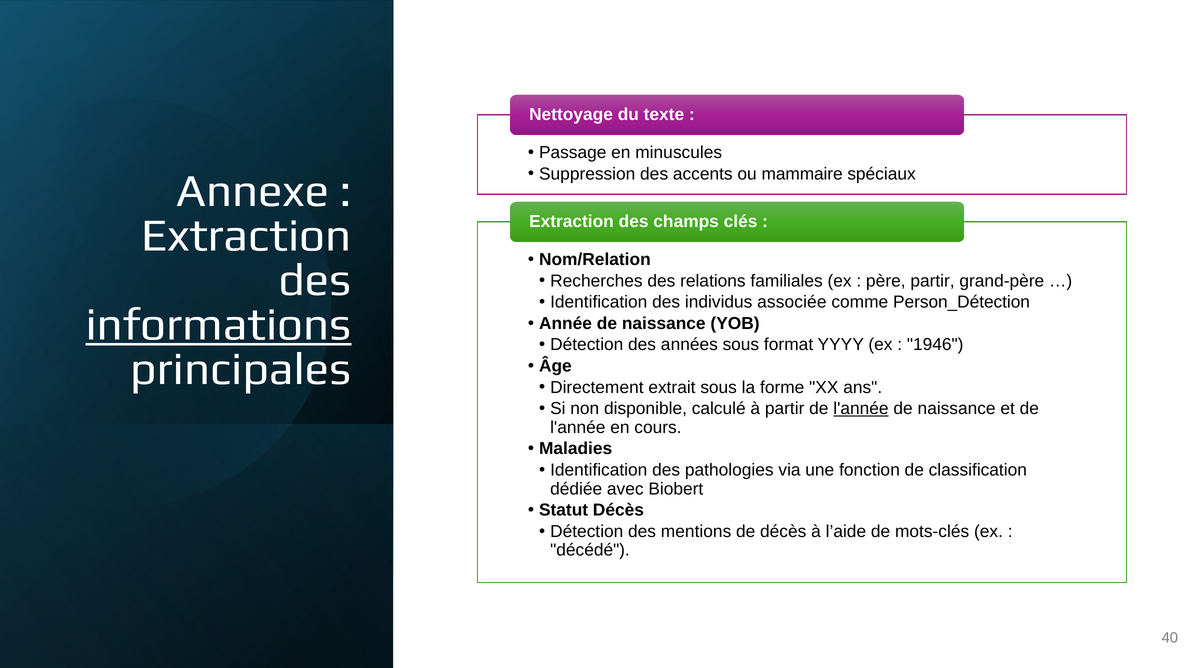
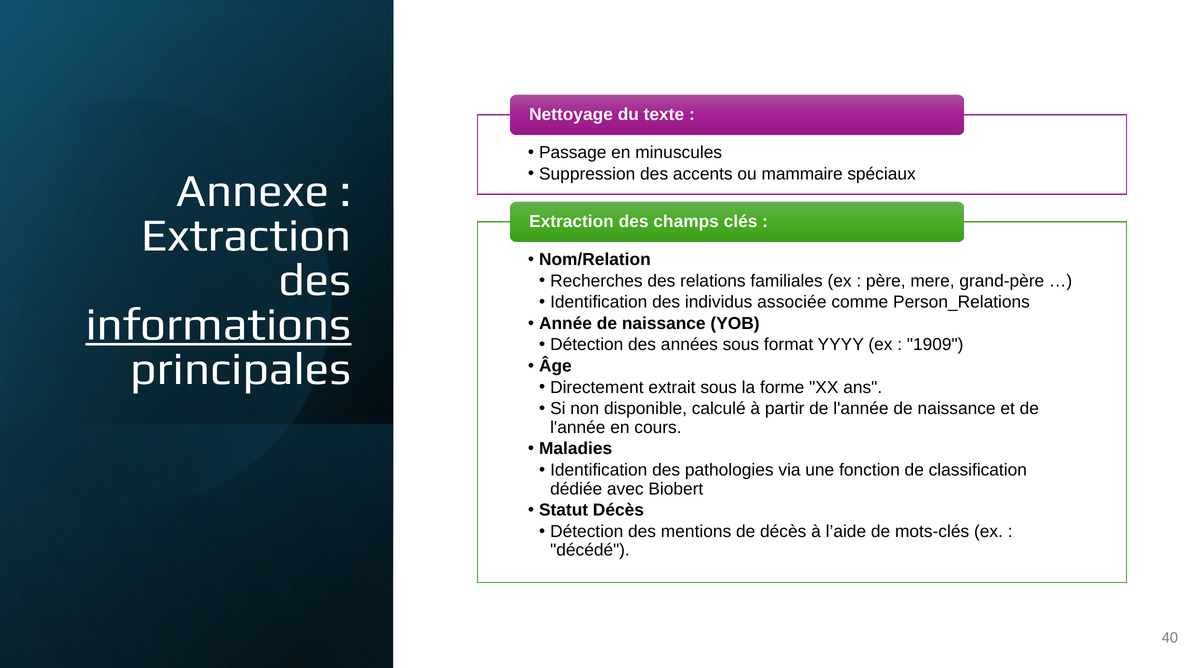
père partir: partir -> mere
Person_Détection: Person_Détection -> Person_Relations
1946: 1946 -> 1909
l'année at (861, 409) underline: present -> none
